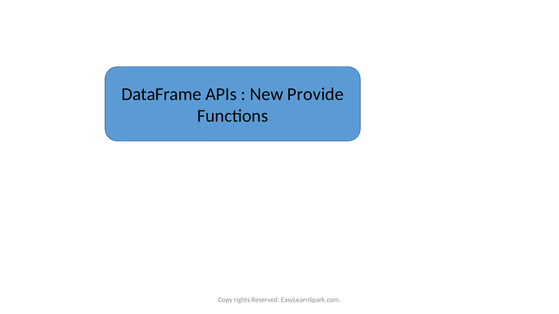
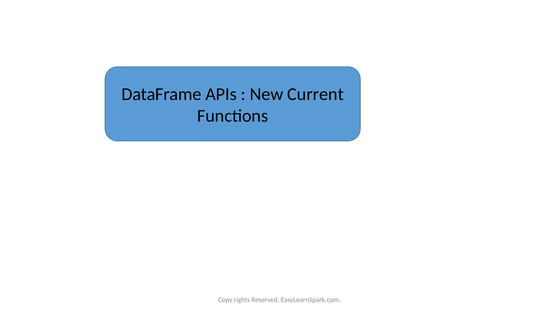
Provide: Provide -> Current
